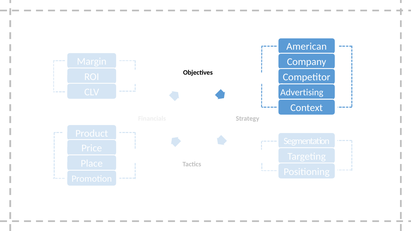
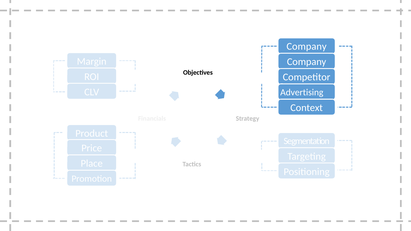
American at (307, 47): American -> Company
